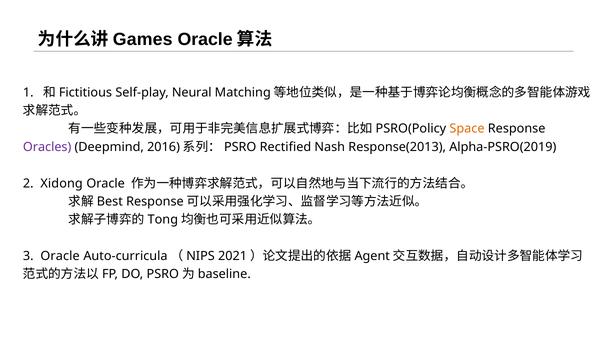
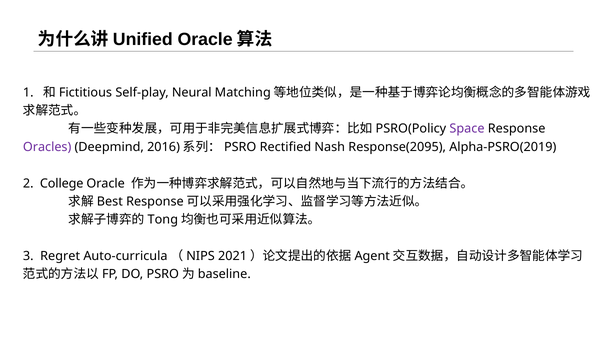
Games: Games -> Unified
Space colour: orange -> purple
Response(2013: Response(2013 -> Response(2095
Xidong: Xidong -> College
3 Oracle: Oracle -> Regret
